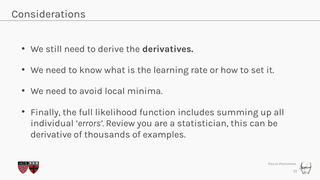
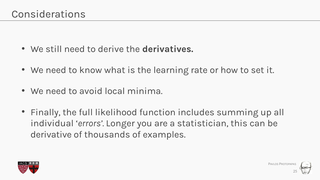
Review: Review -> Longer
